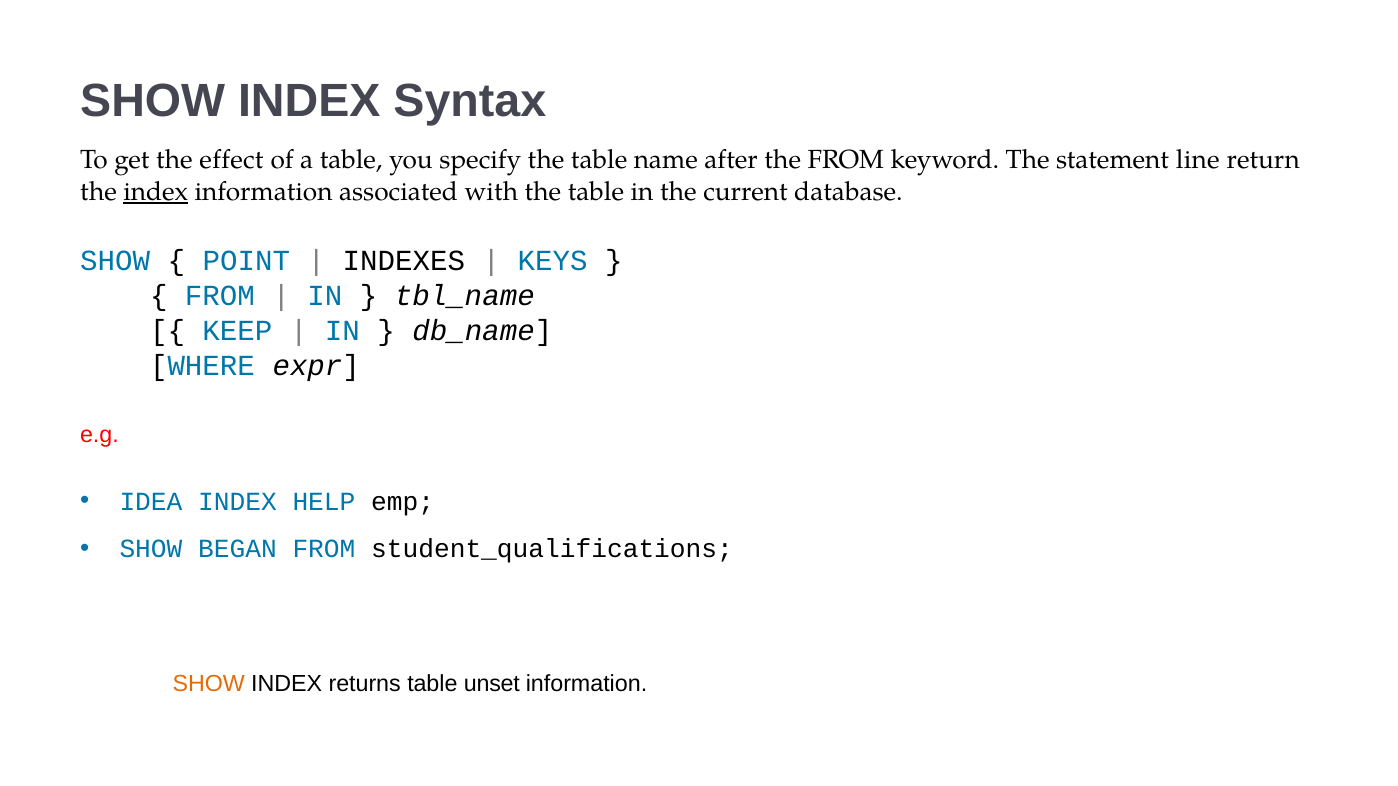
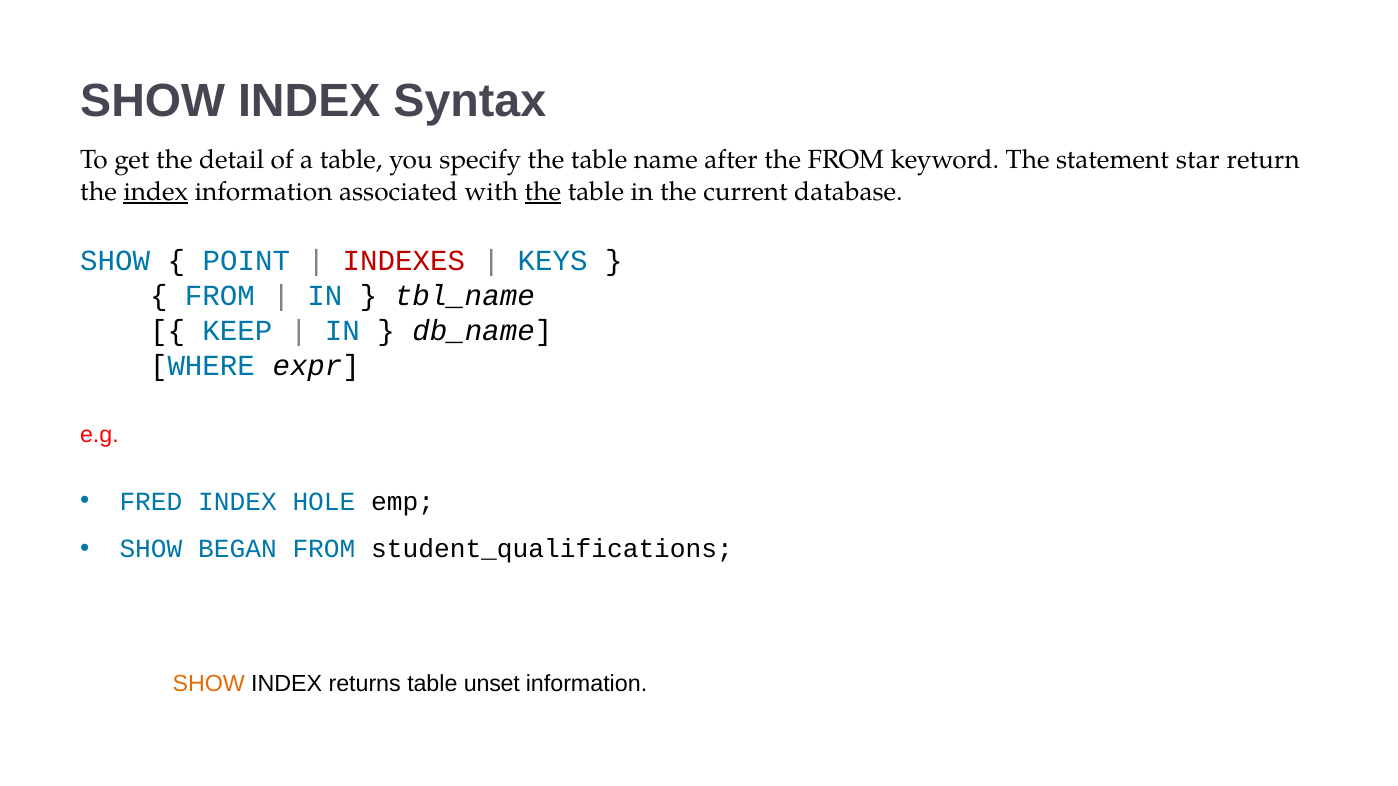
effect: effect -> detail
line: line -> star
the at (543, 192) underline: none -> present
INDEXES colour: black -> red
IDEA: IDEA -> FRED
HELP: HELP -> HOLE
